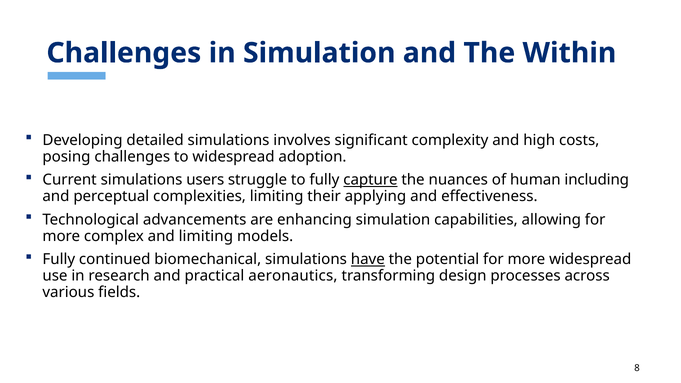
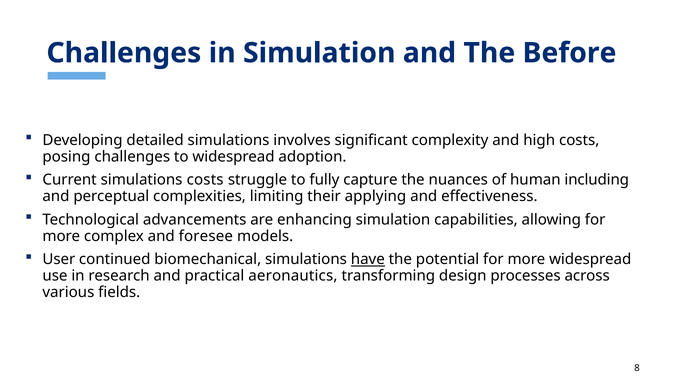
Within: Within -> Before
simulations users: users -> costs
capture underline: present -> none
and limiting: limiting -> foresee
Fully at (59, 260): Fully -> User
